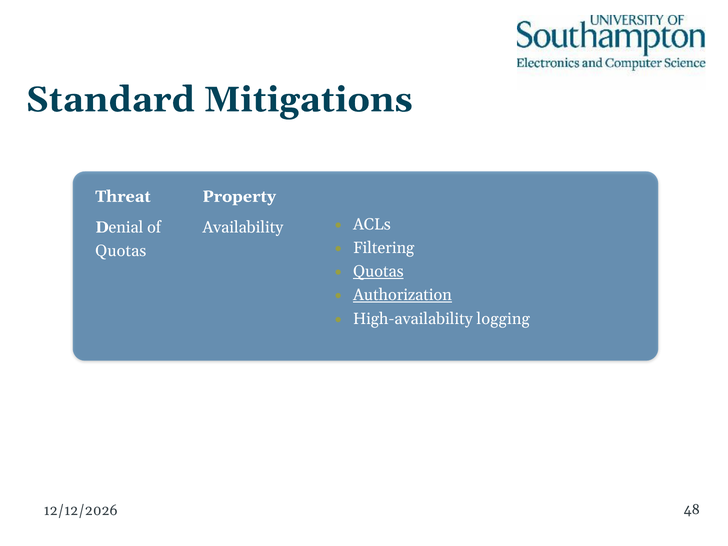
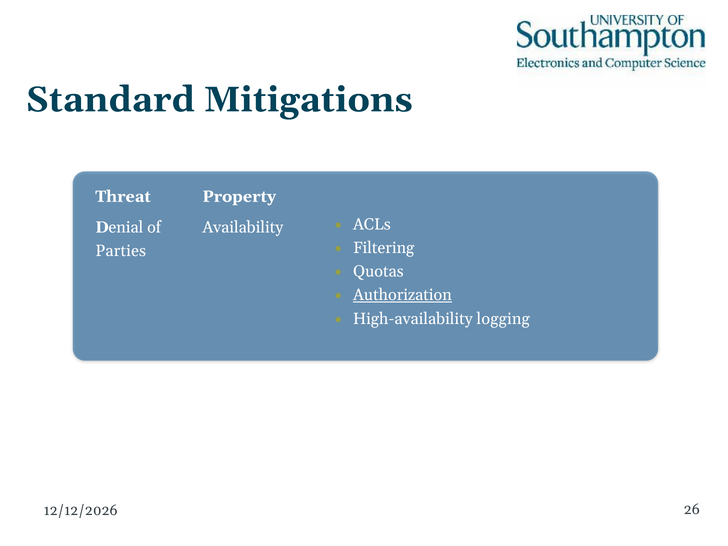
Quotas at (121, 251): Quotas -> Parties
Quotas at (378, 272) underline: present -> none
48: 48 -> 26
